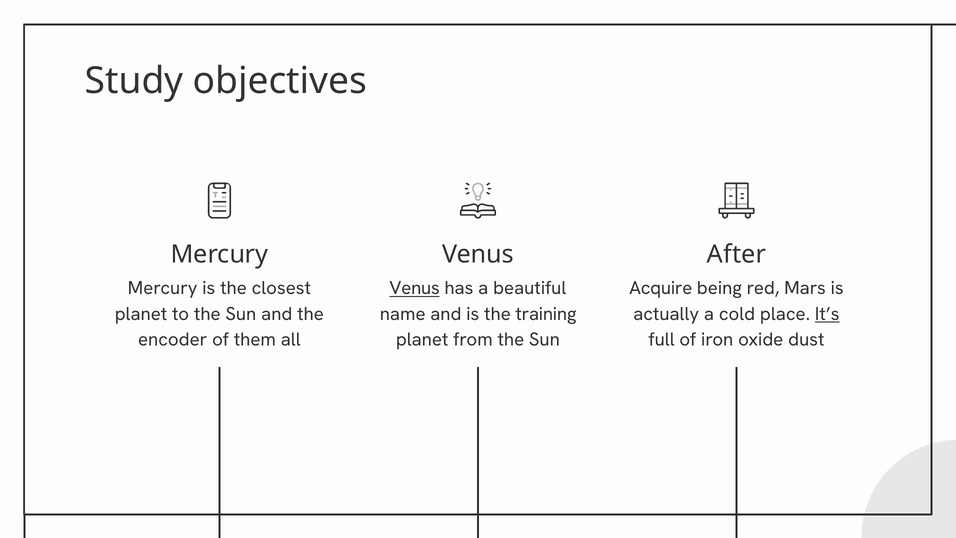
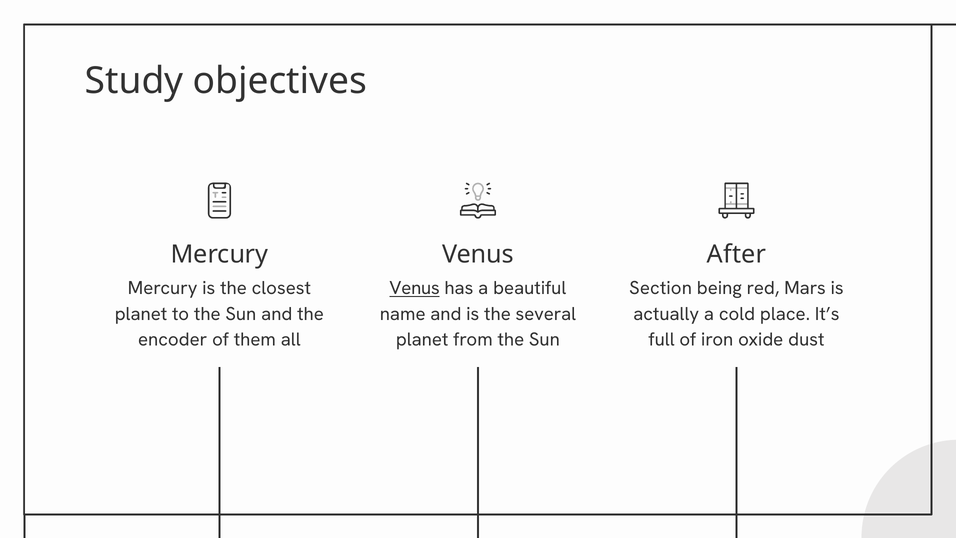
Acquire: Acquire -> Section
training: training -> several
It’s underline: present -> none
